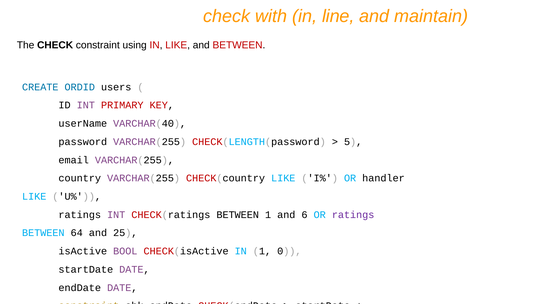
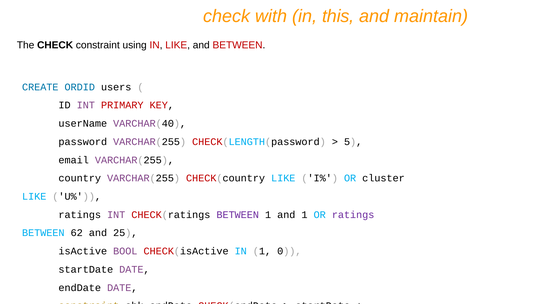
line: line -> this
handler: handler -> cluster
BETWEEN at (238, 215) colour: black -> purple
and 6: 6 -> 1
64: 64 -> 62
